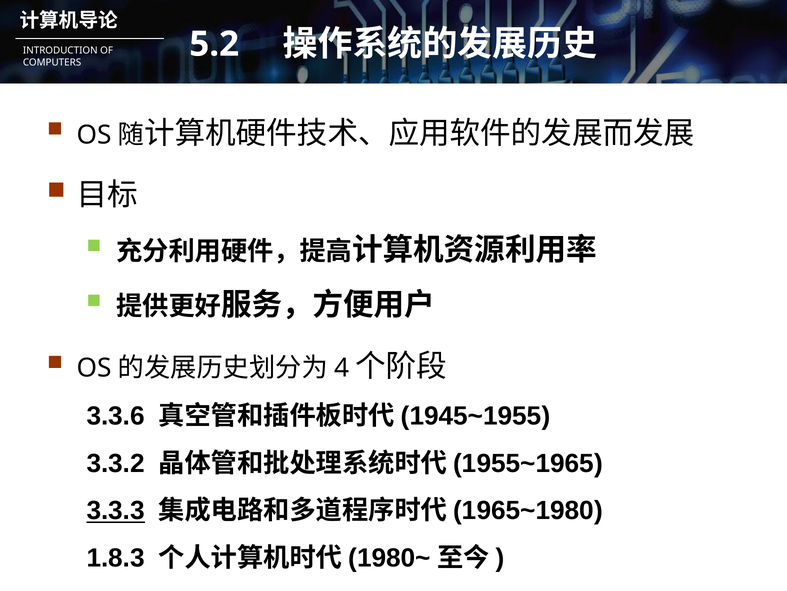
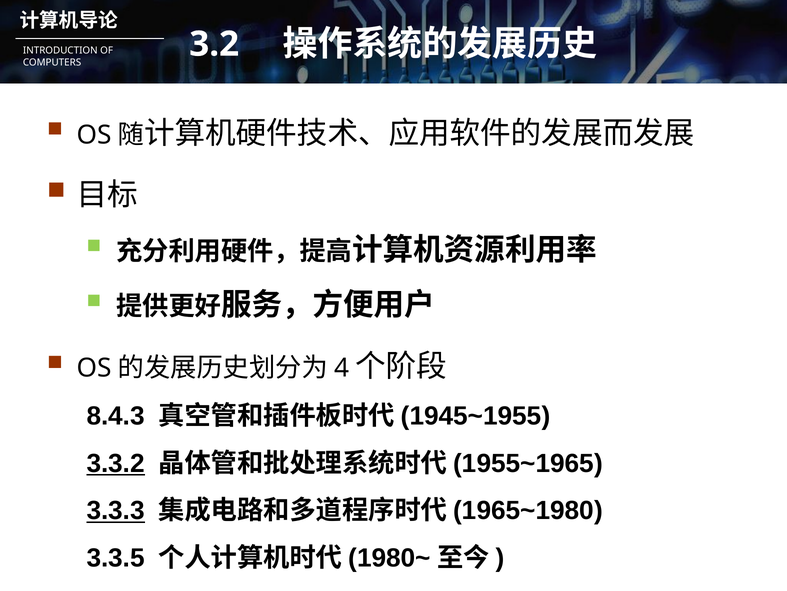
5.2: 5.2 -> 3.2
3.3.6: 3.3.6 -> 8.4.3
3.3.2 underline: none -> present
1.8.3: 1.8.3 -> 3.3.5
